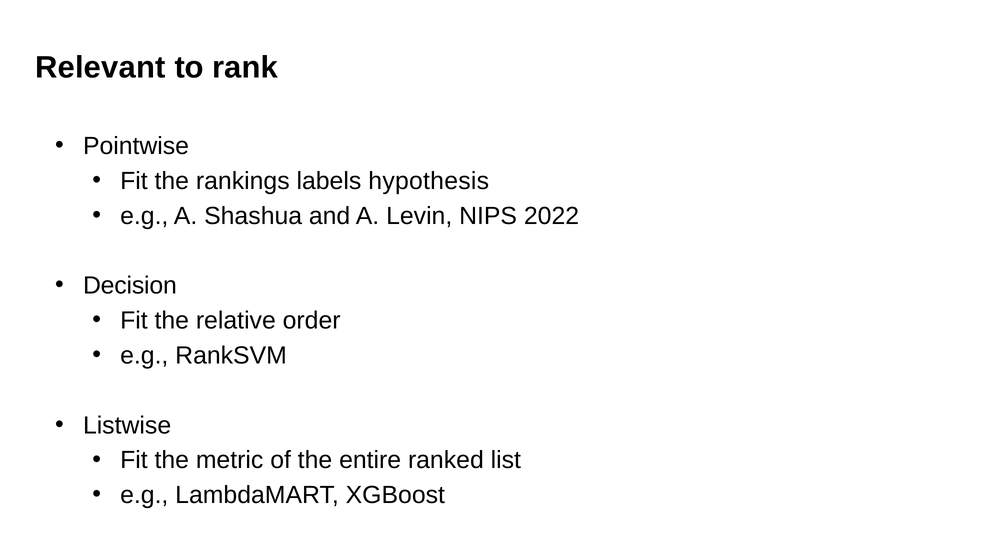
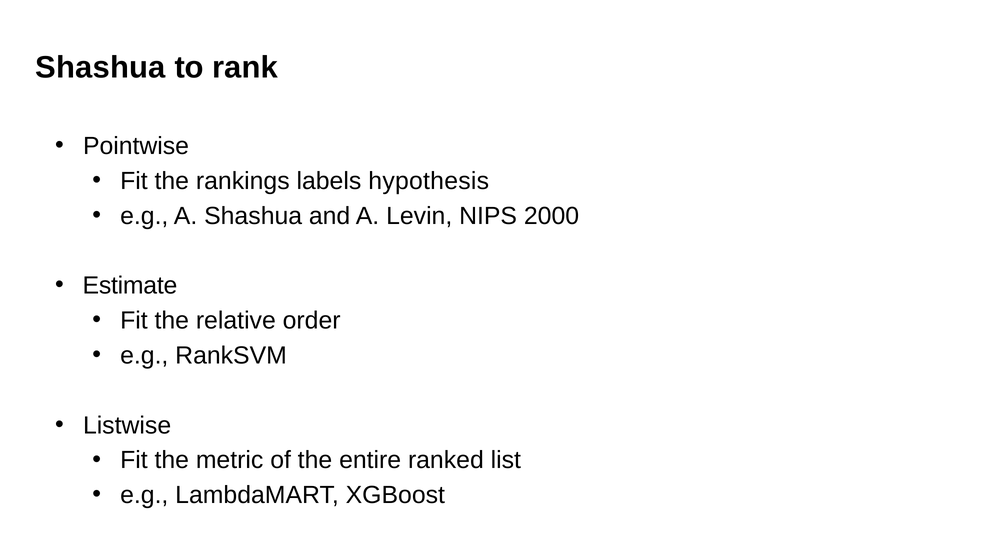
Relevant at (100, 67): Relevant -> Shashua
2022: 2022 -> 2000
Decision: Decision -> Estimate
